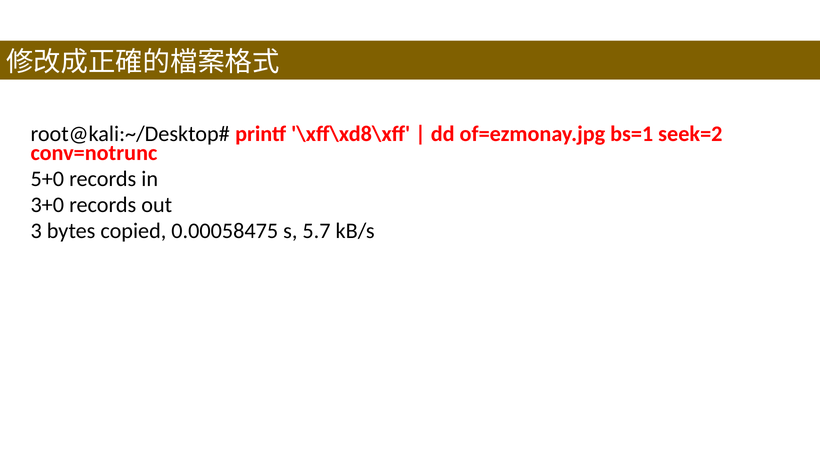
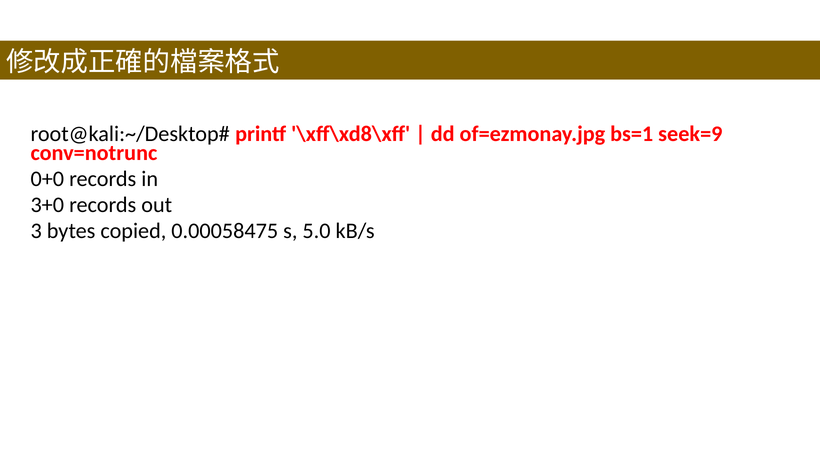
seek=2: seek=2 -> seek=9
5+0: 5+0 -> 0+0
5.7: 5.7 -> 5.0
